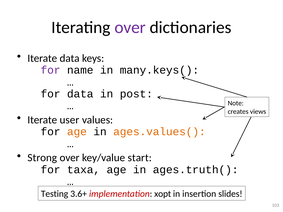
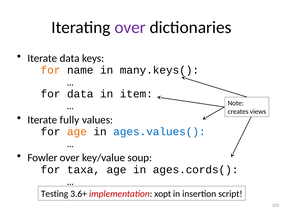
for at (51, 70) colour: purple -> orange
post: post -> item
user: user -> fully
ages.values( colour: orange -> blue
Strong: Strong -> Fowler
start: start -> soup
ages.truth(: ages.truth( -> ages.cords(
slides: slides -> script
